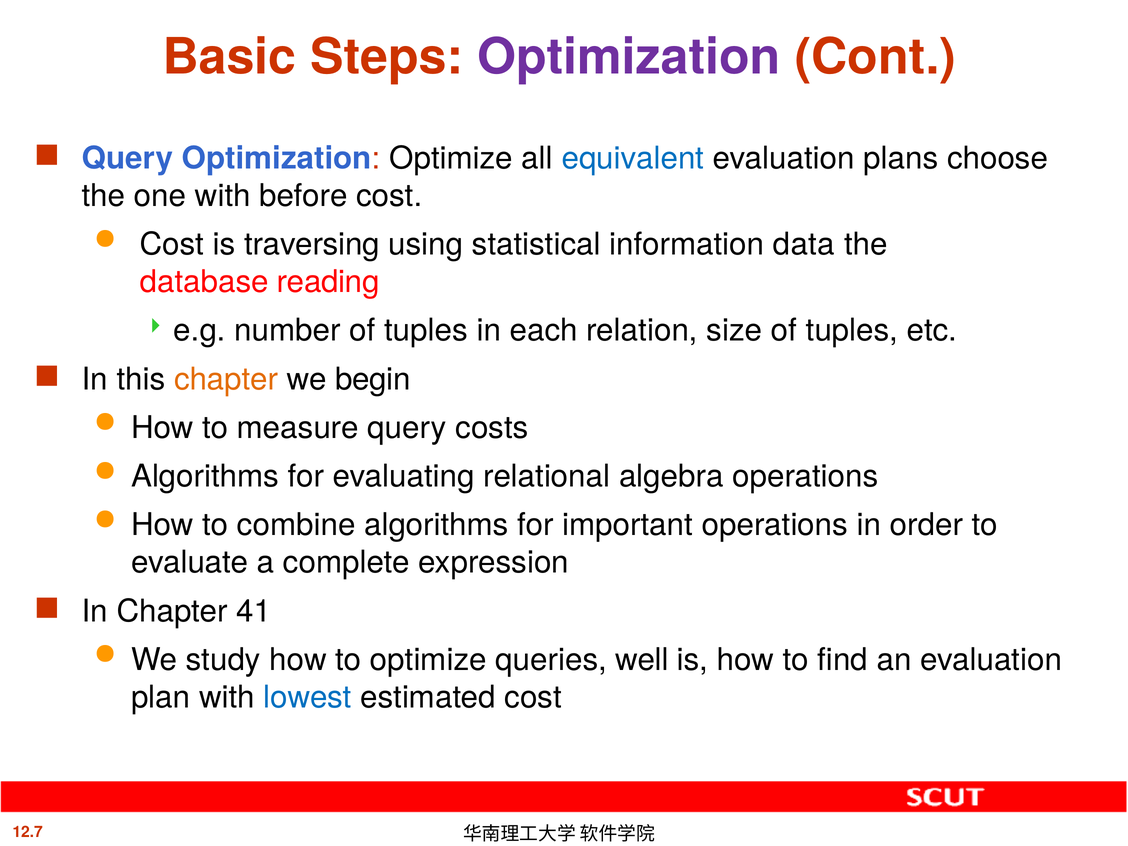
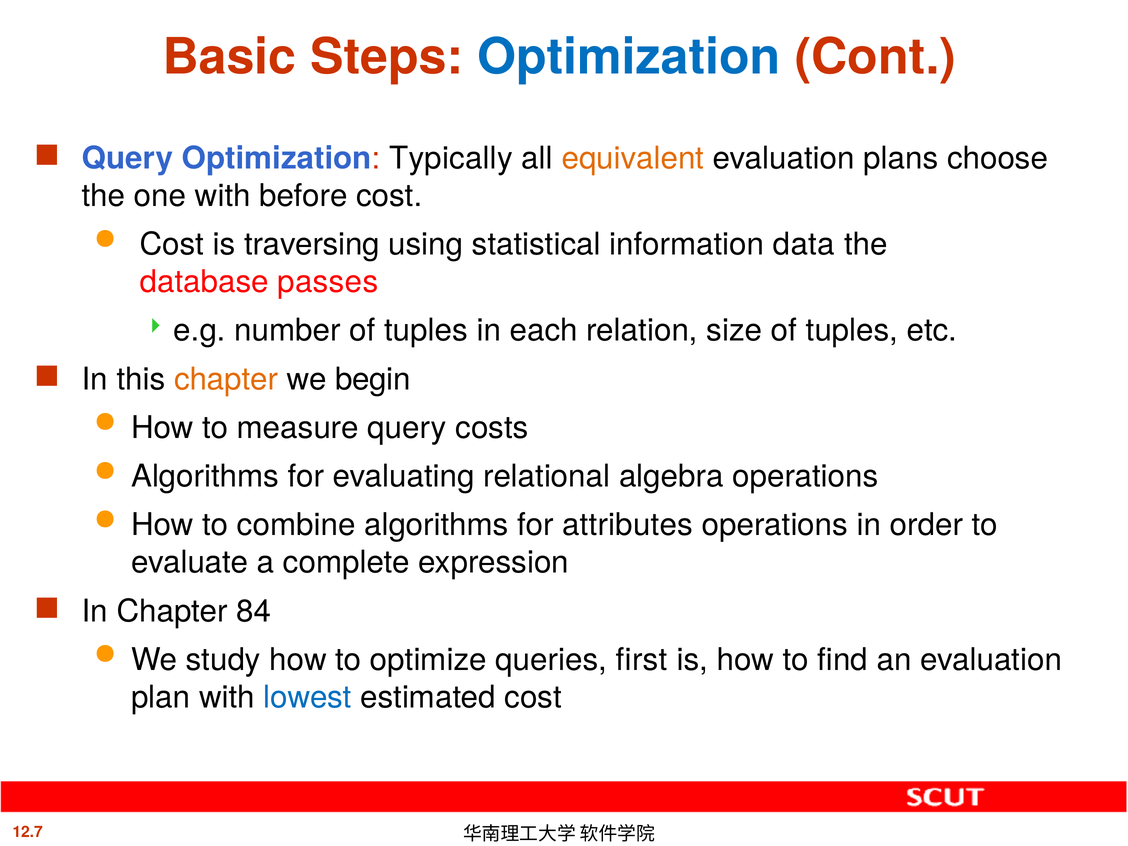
Optimization at (629, 57) colour: purple -> blue
Optimization Optimize: Optimize -> Typically
equivalent colour: blue -> orange
reading: reading -> passes
important: important -> attributes
41: 41 -> 84
well: well -> first
